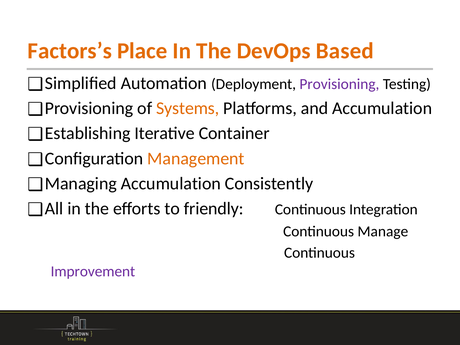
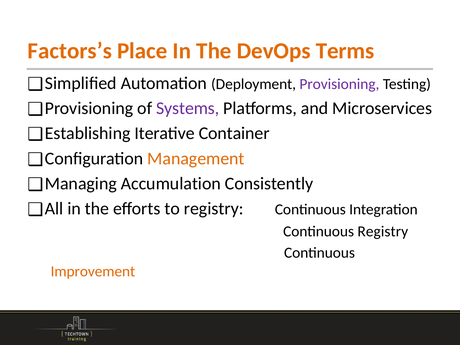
Based: Based -> Terms
Systems colour: orange -> purple
and Accumulation: Accumulation -> Microservices
to friendly: friendly -> registry
Continuous Manage: Manage -> Registry
Improvement colour: purple -> orange
